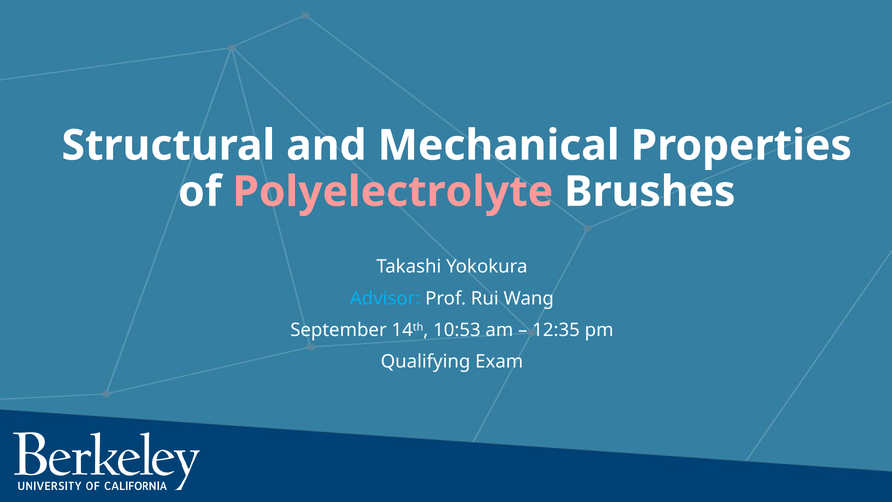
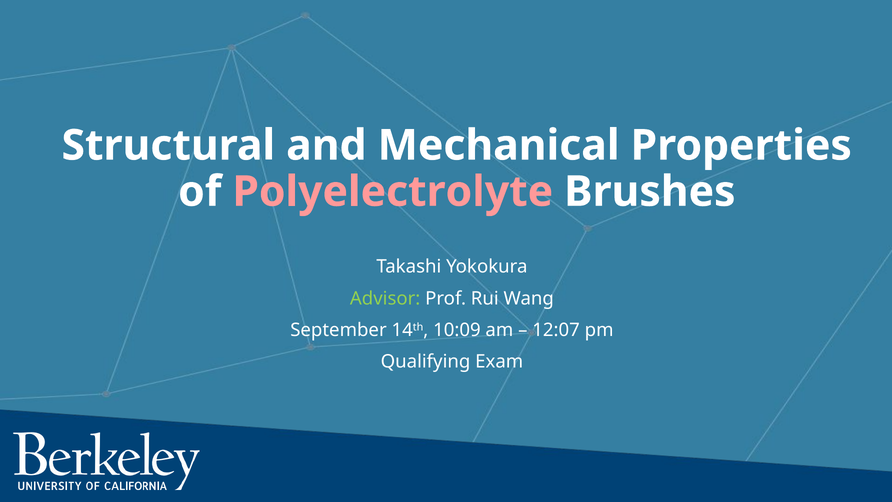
Advisor colour: light blue -> light green
10:53: 10:53 -> 10:09
12:35: 12:35 -> 12:07
